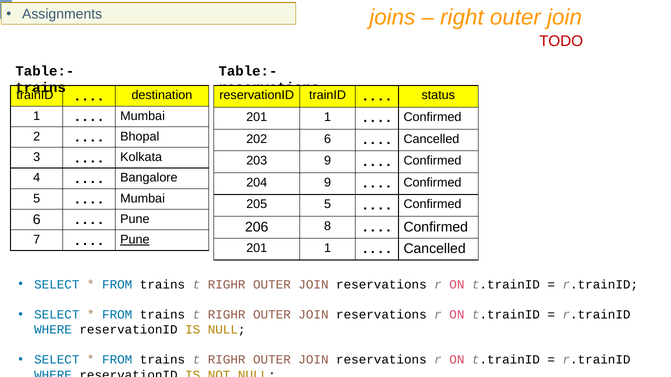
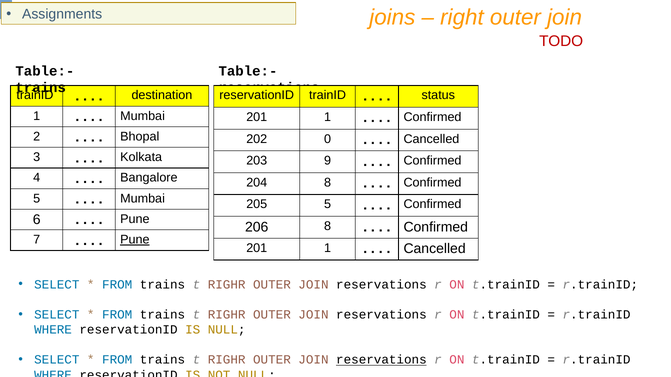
202 6: 6 -> 0
204 9: 9 -> 8
reservations at (381, 360) underline: none -> present
